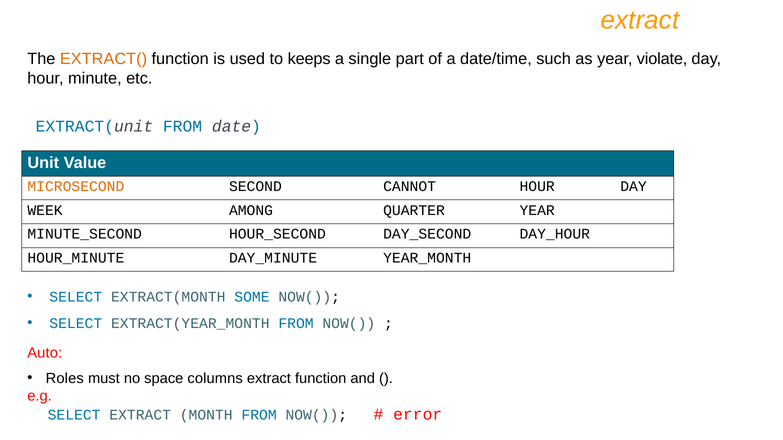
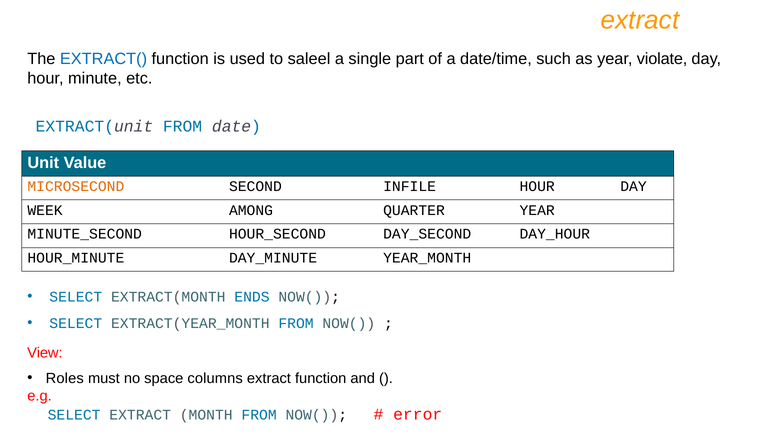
EXTRACT( colour: orange -> blue
keeps: keeps -> saleel
CANNOT: CANNOT -> INFILE
SOME: SOME -> ENDS
Auto: Auto -> View
